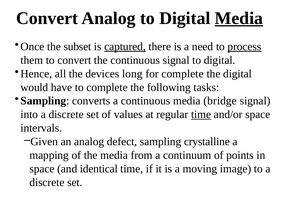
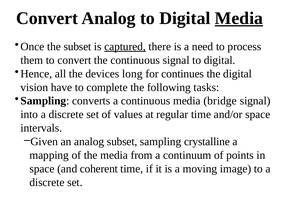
process underline: present -> none
for complete: complete -> continues
would: would -> vision
time at (201, 114) underline: present -> none
analog defect: defect -> subset
identical: identical -> coherent
